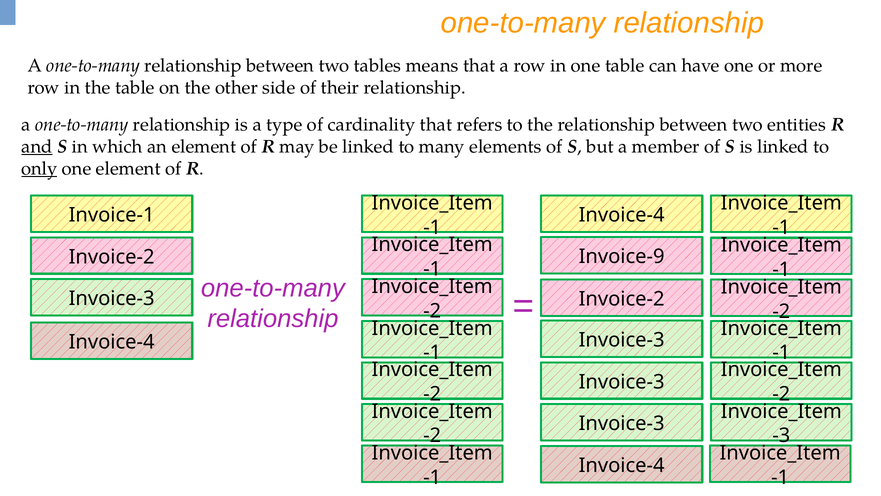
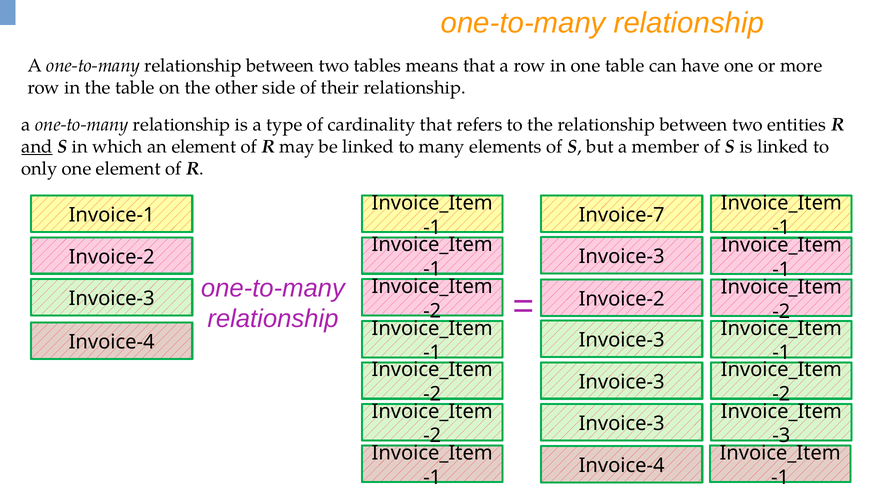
only underline: present -> none
Invoice-4 at (622, 215): Invoice-4 -> Invoice-7
Invoice-9 at (622, 257): Invoice-9 -> Invoice-3
